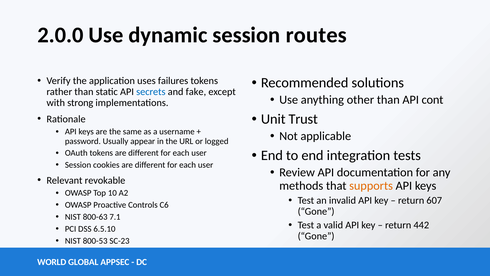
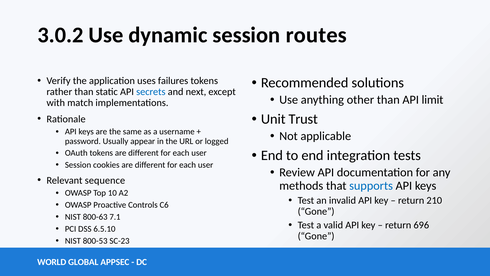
2.0.0: 2.0.0 -> 3.0.2
fake: fake -> next
cont: cont -> limit
strong: strong -> match
revokable: revokable -> sequence
supports colour: orange -> blue
607: 607 -> 210
442: 442 -> 696
